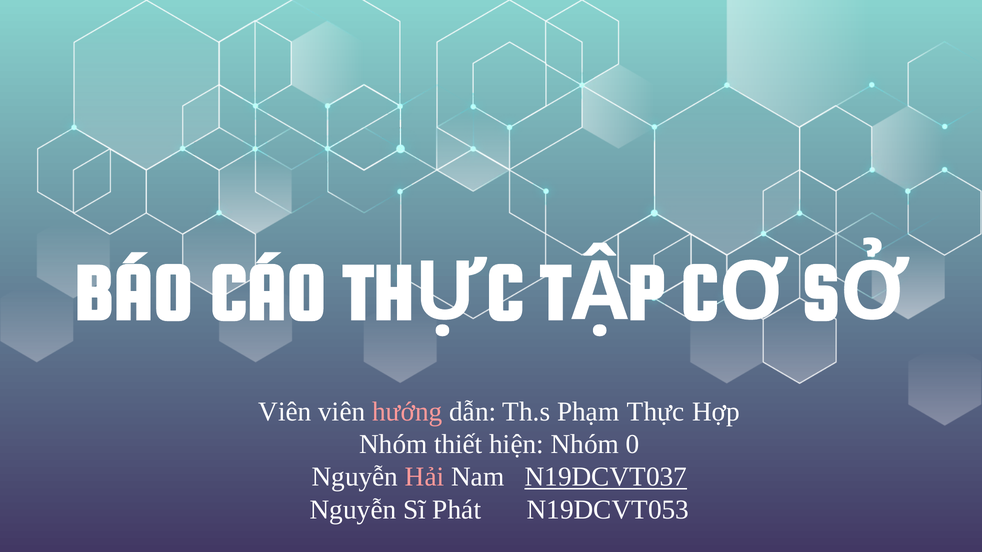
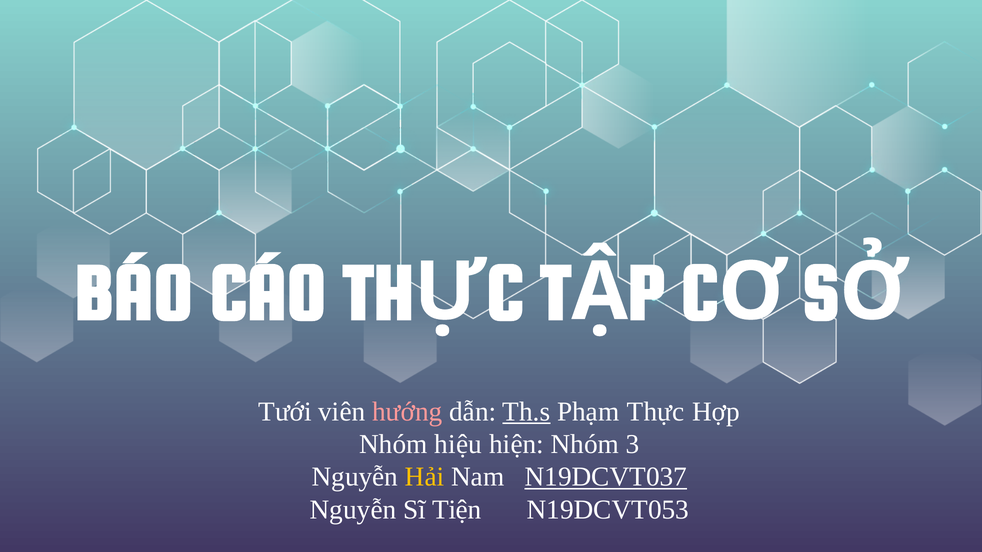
Viên at (285, 412): Viên -> Tưới
Th.s underline: none -> present
thiết: thiết -> hiệu
0: 0 -> 3
Hải colour: pink -> yellow
Phát: Phát -> Tiện
